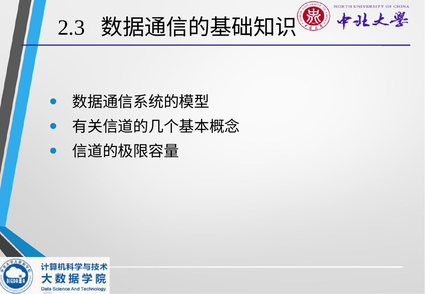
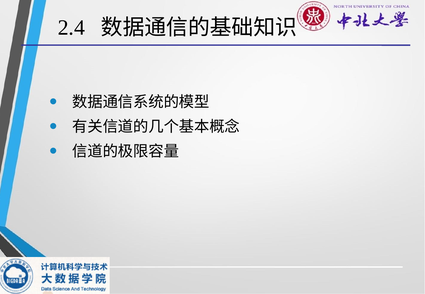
2.3: 2.3 -> 2.4
